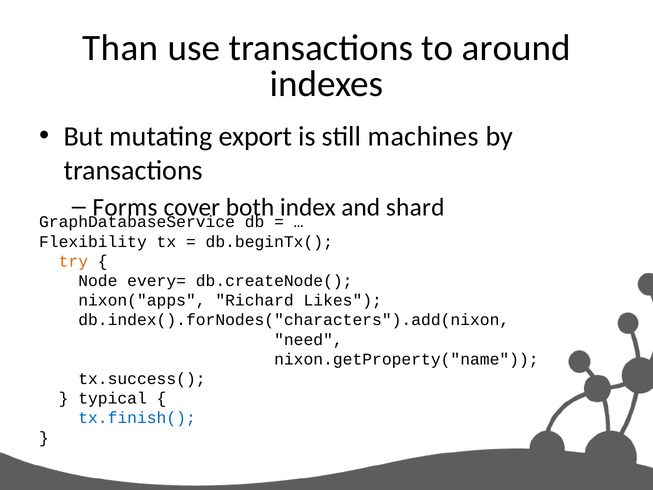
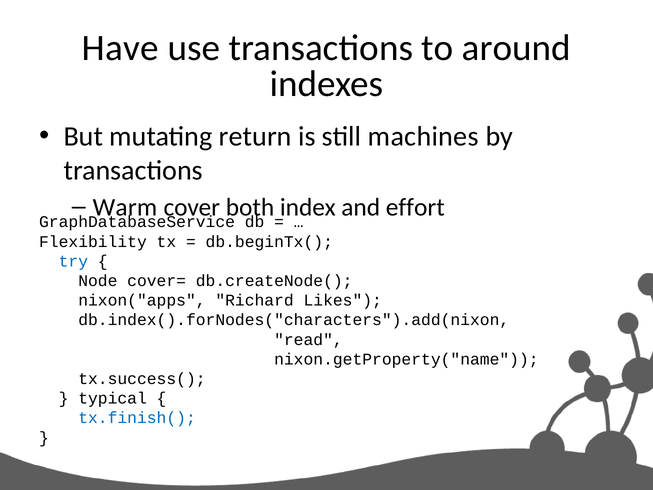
Than: Than -> Have
export: export -> return
Forms: Forms -> Warm
shard: shard -> effort
try colour: orange -> blue
every=: every= -> cover=
need: need -> read
